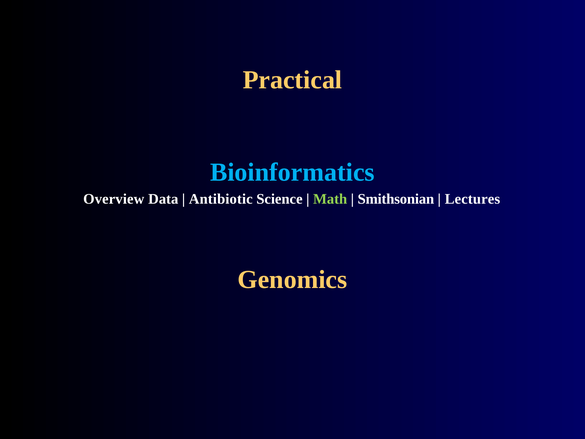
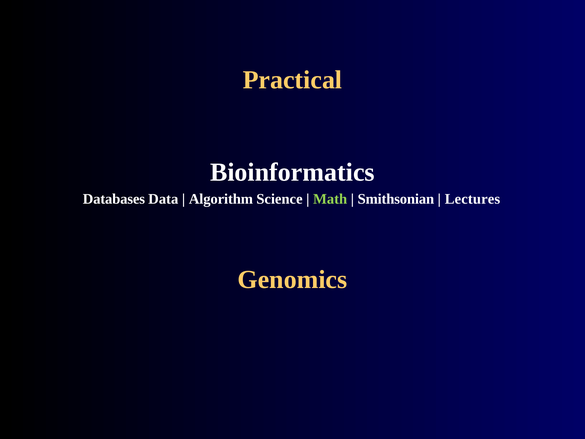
Bioinformatics colour: light blue -> white
Overview: Overview -> Databases
Antibiotic: Antibiotic -> Algorithm
